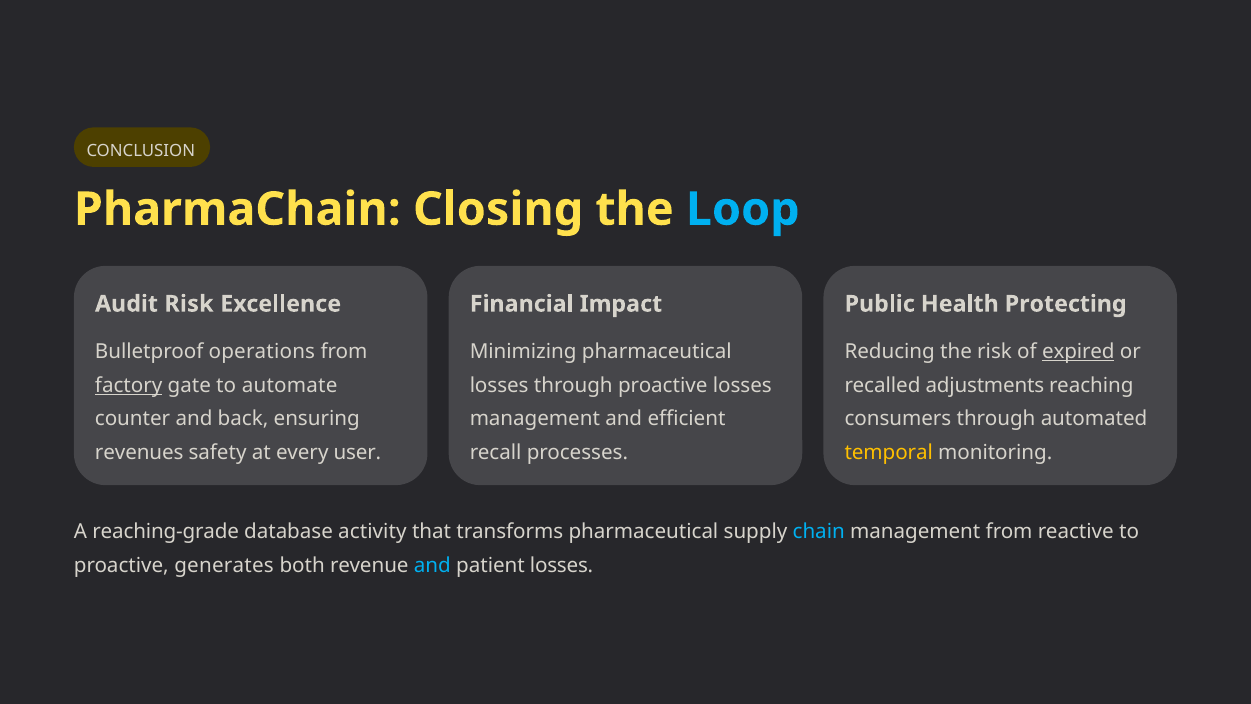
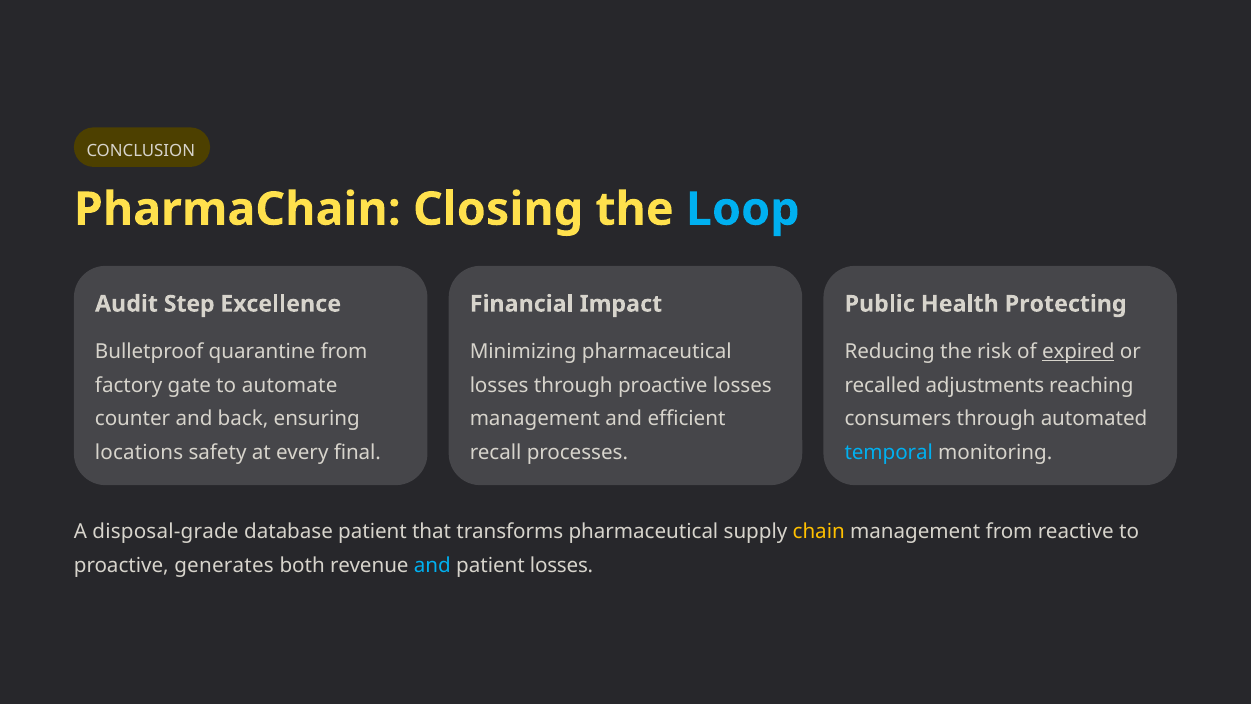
Audit Risk: Risk -> Step
operations: operations -> quarantine
factory underline: present -> none
revenues: revenues -> locations
user: user -> final
temporal colour: yellow -> light blue
reaching-grade: reaching-grade -> disposal-grade
database activity: activity -> patient
chain colour: light blue -> yellow
